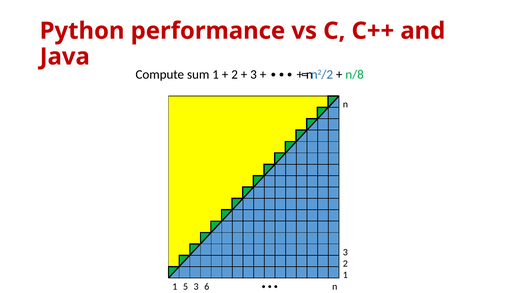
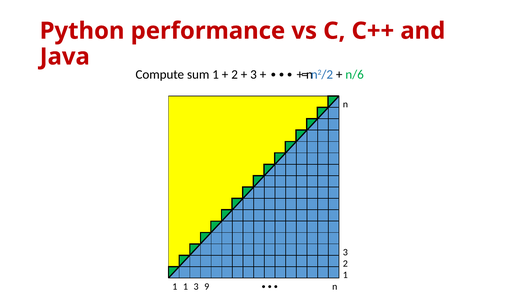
n/8: n/8 -> n/6
1 5: 5 -> 1
6: 6 -> 9
